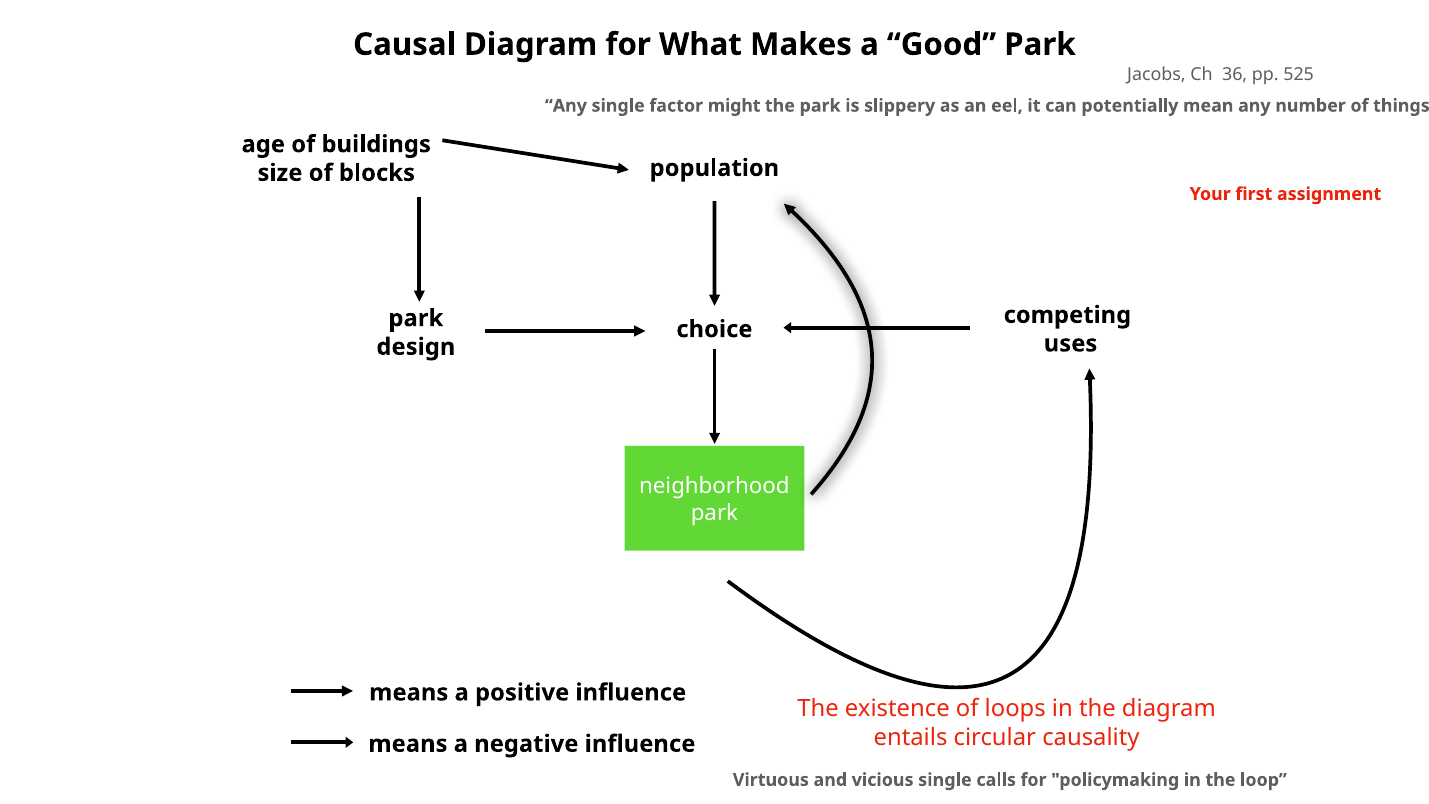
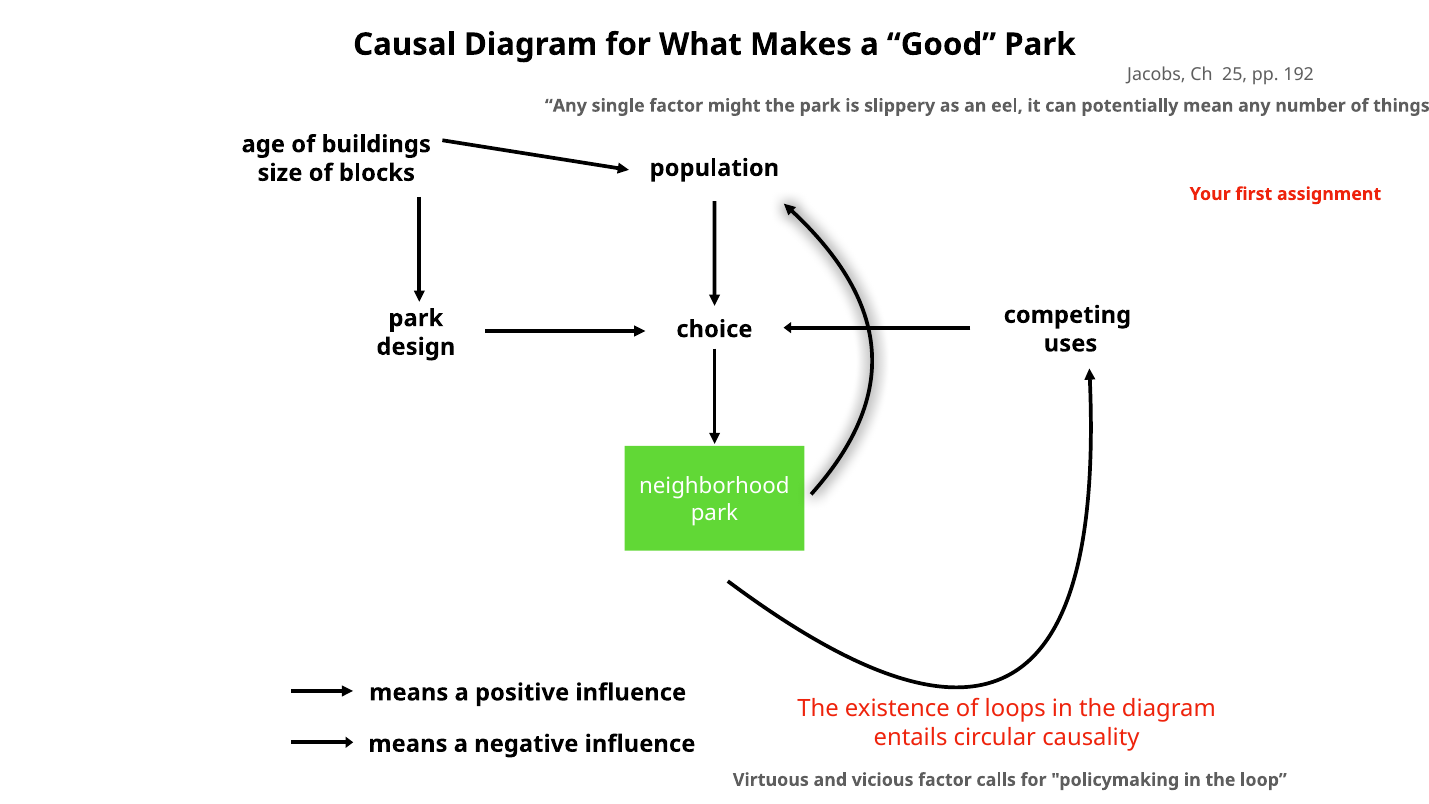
36: 36 -> 25
525: 525 -> 192
vicious single: single -> factor
